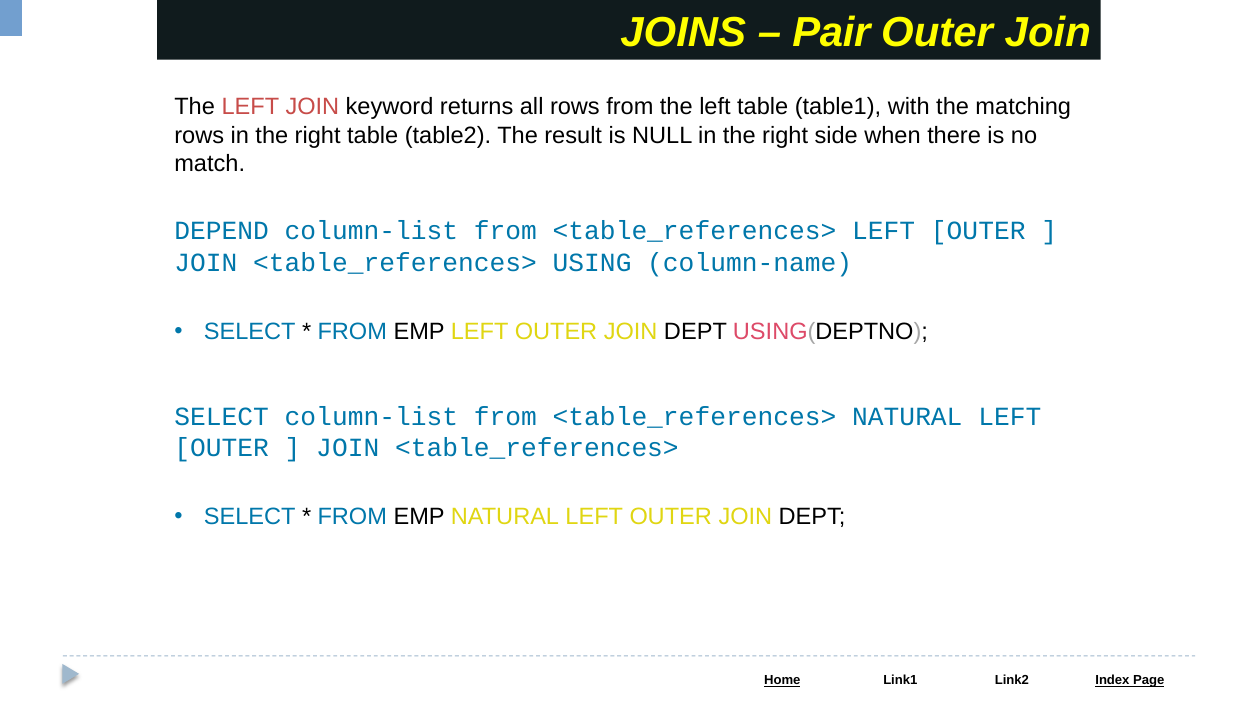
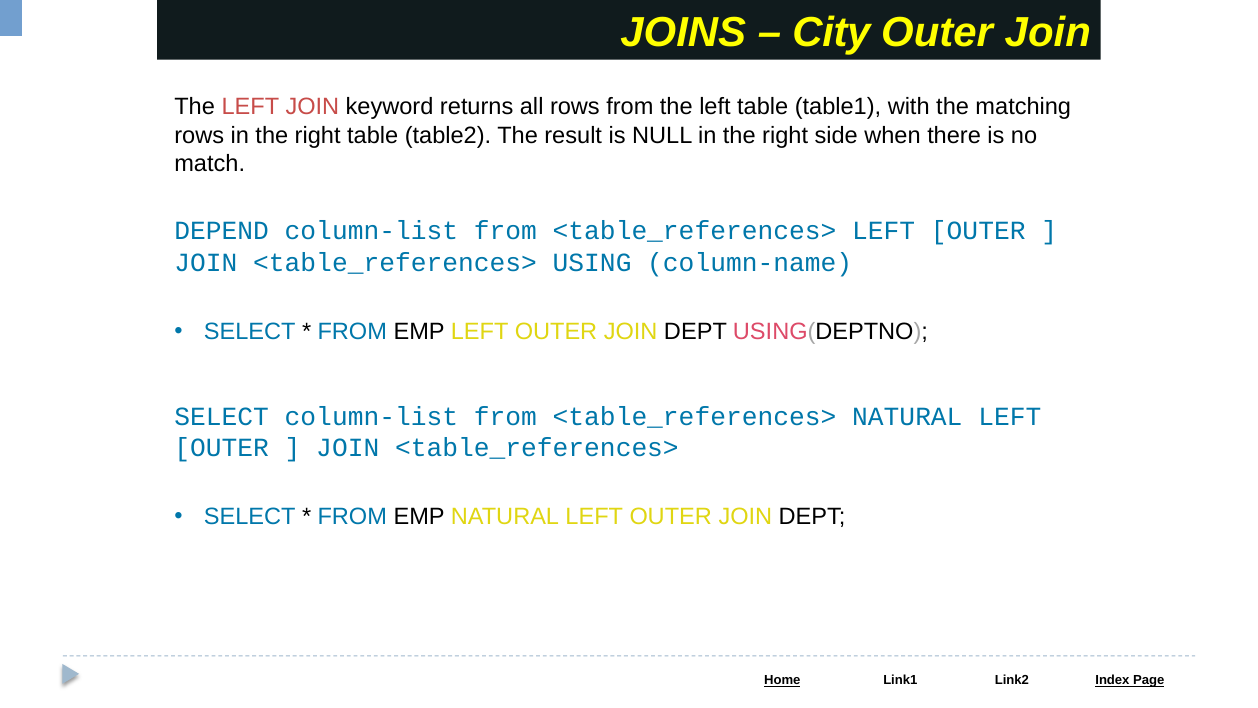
Pair: Pair -> City
